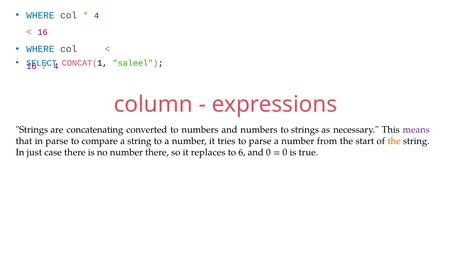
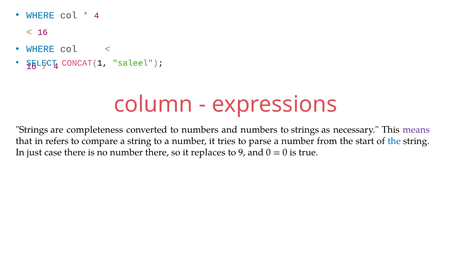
concatenating: concatenating -> completeness
in parse: parse -> refers
the at (394, 141) colour: orange -> blue
6: 6 -> 9
